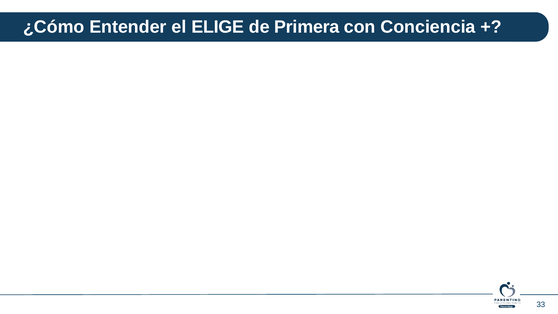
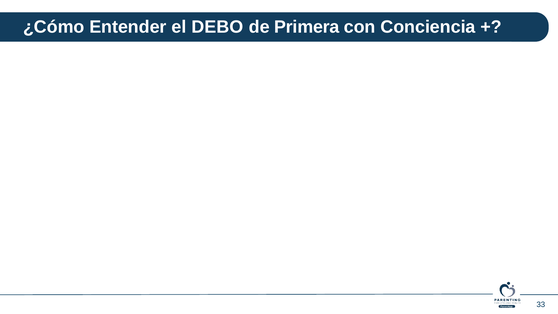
ELIGE: ELIGE -> DEBO
